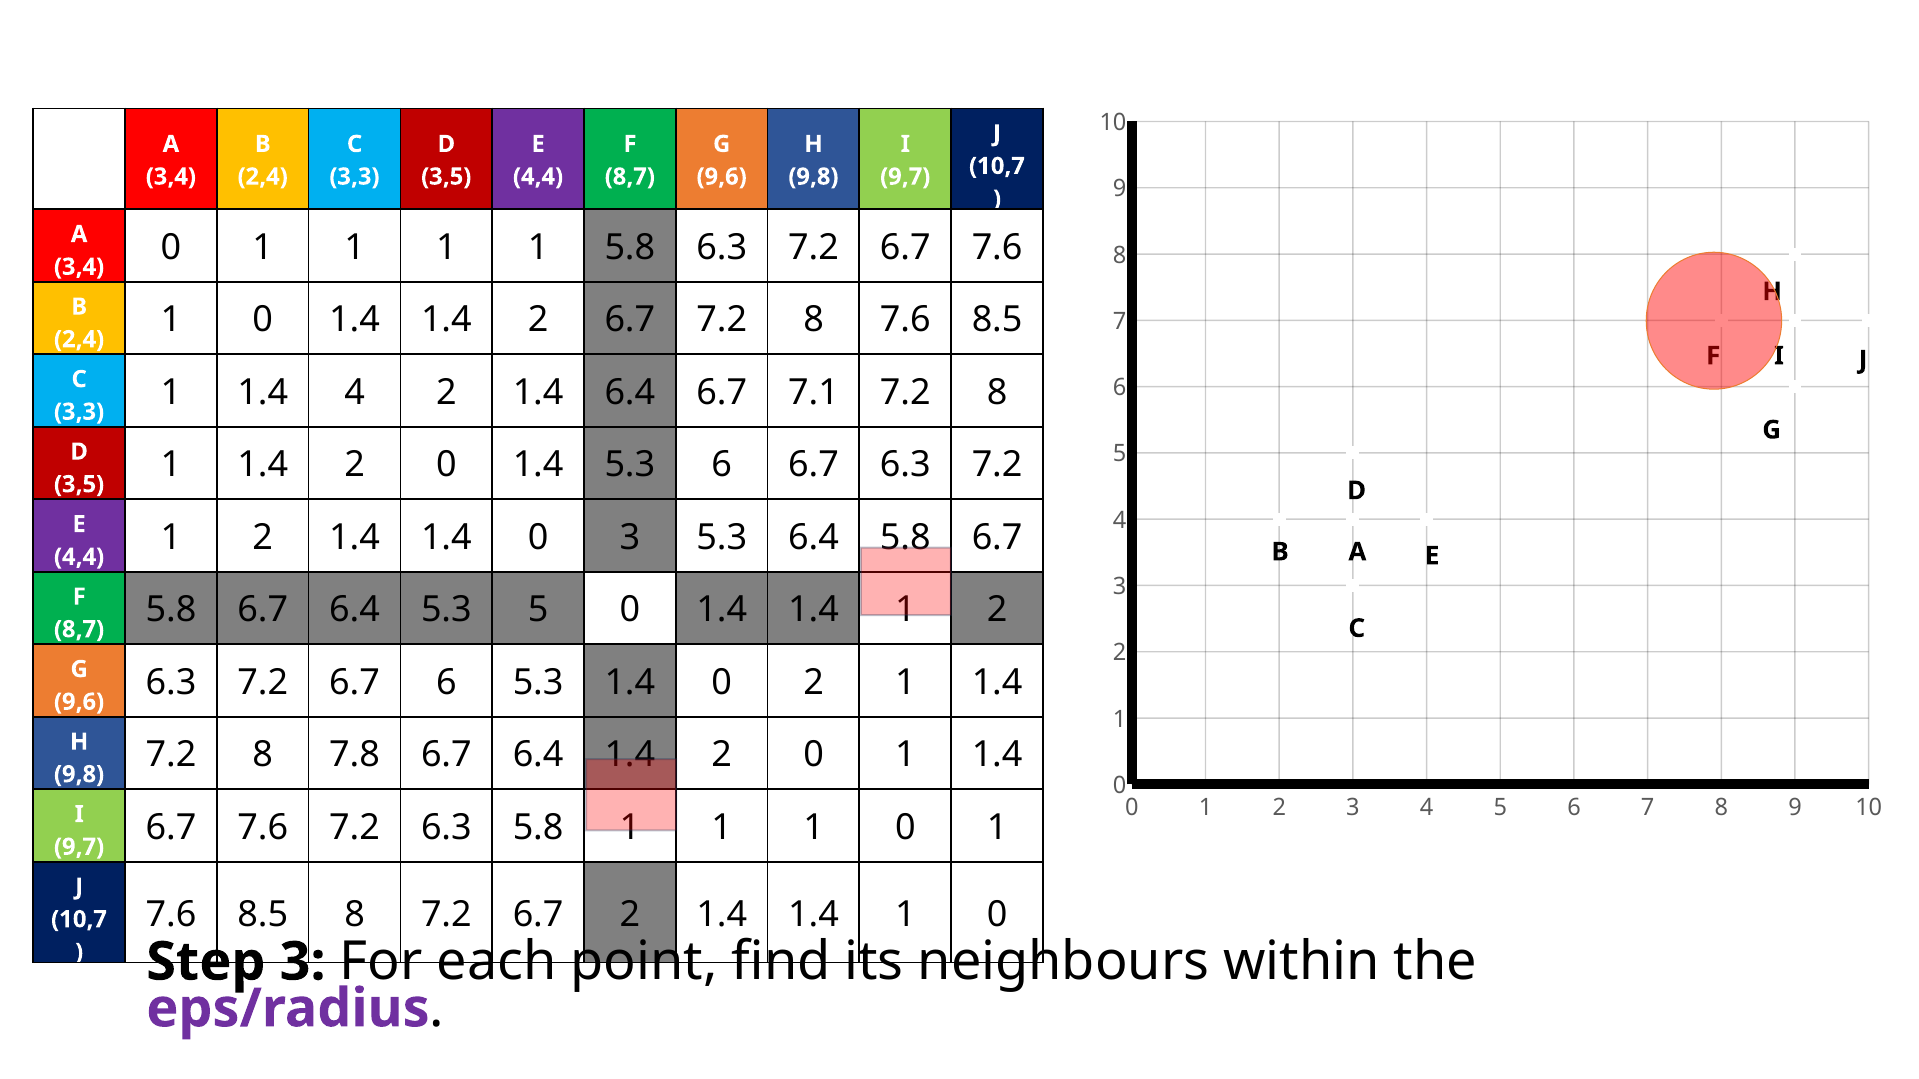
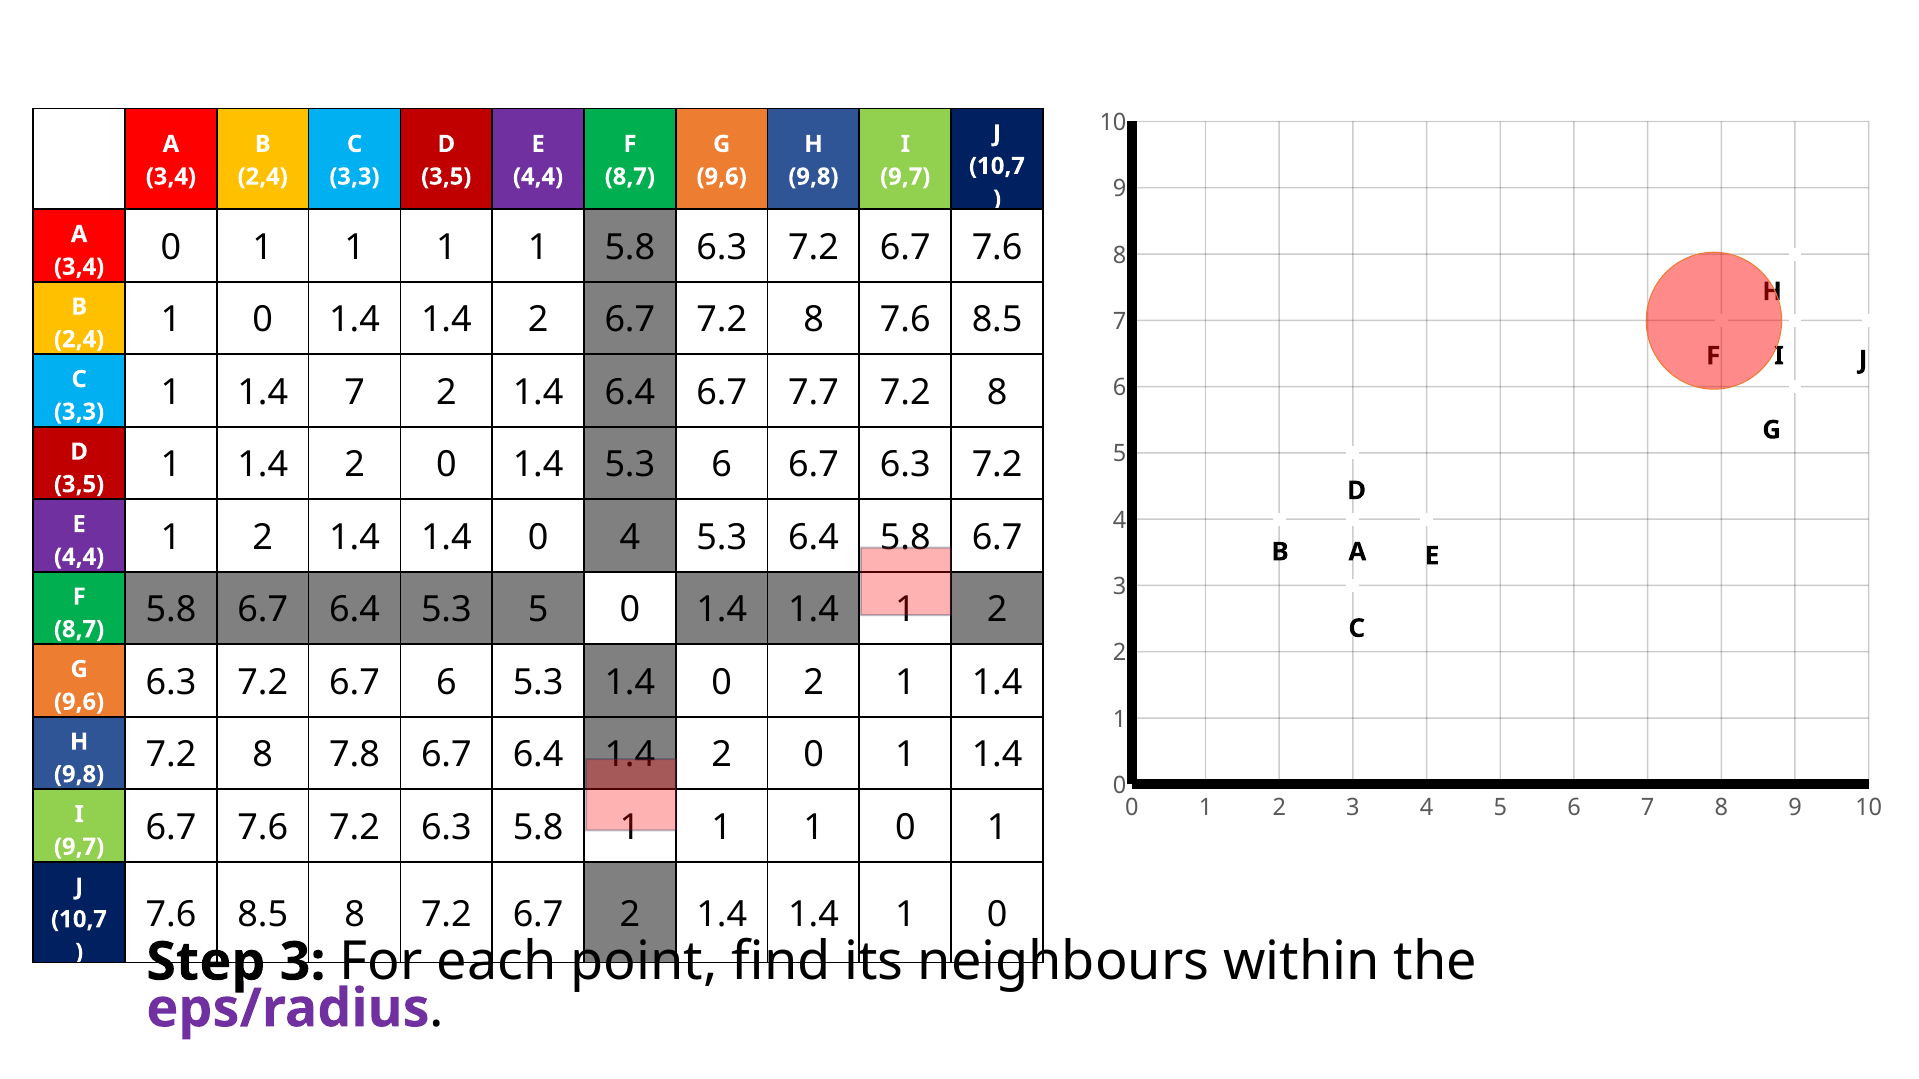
1.4 4: 4 -> 7
7.1: 7.1 -> 7.7
0 3: 3 -> 4
